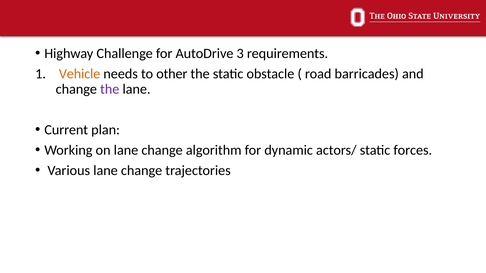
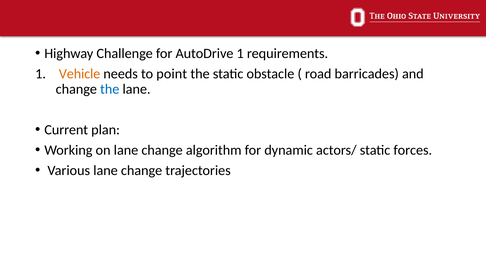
AutoDrive 3: 3 -> 1
other: other -> point
the at (110, 89) colour: purple -> blue
